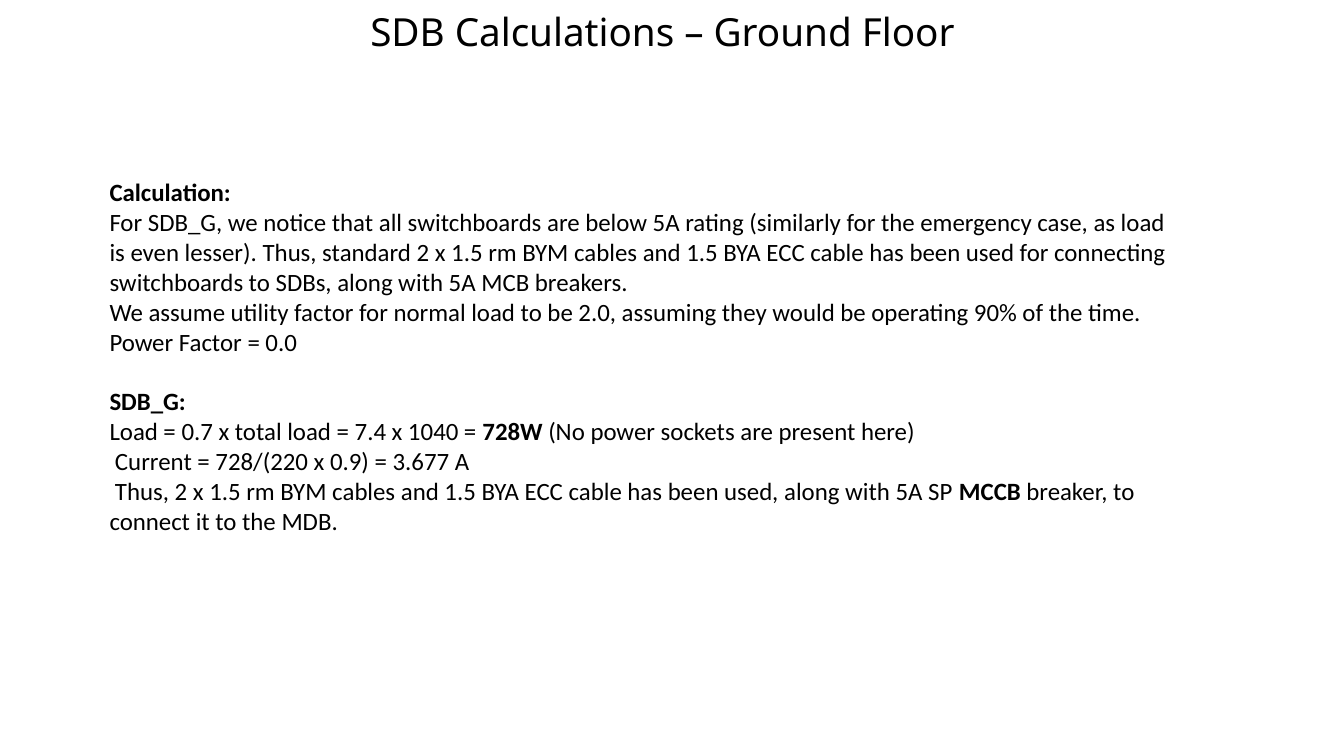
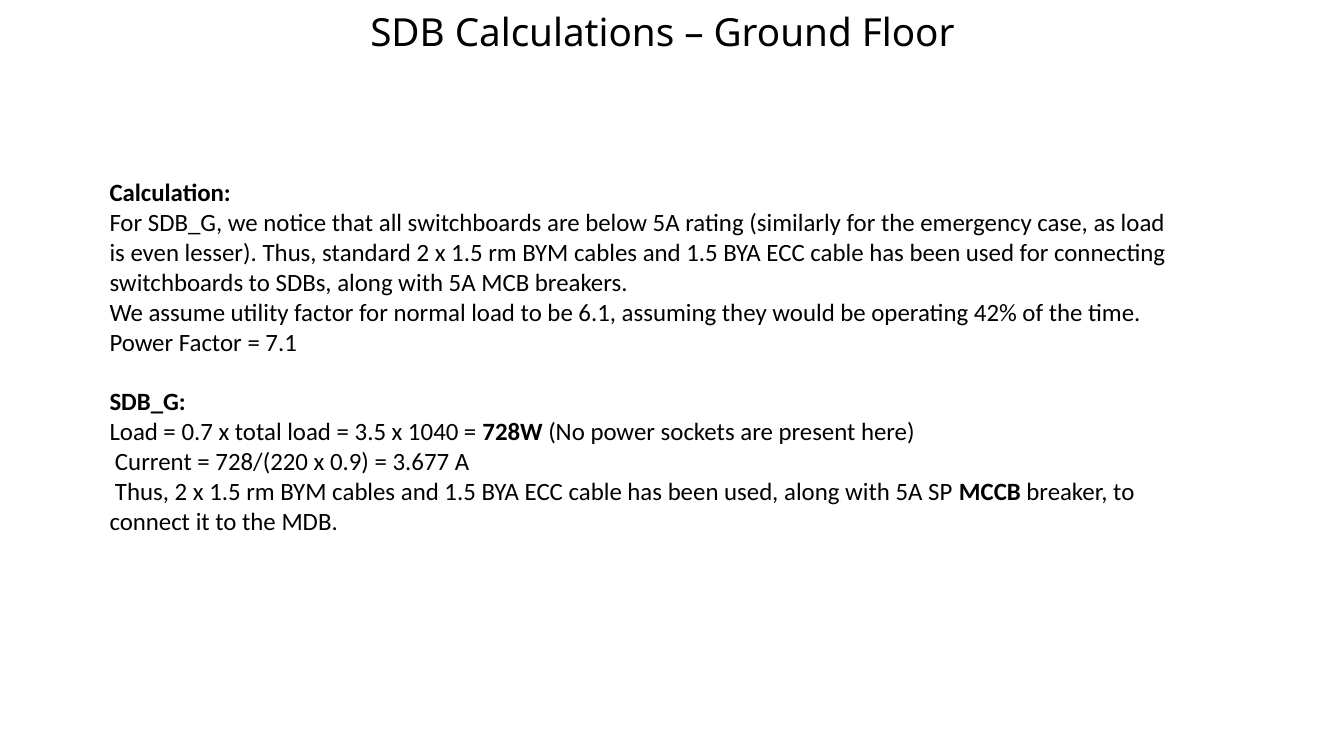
2.0: 2.0 -> 6.1
90%: 90% -> 42%
0.0: 0.0 -> 7.1
7.4: 7.4 -> 3.5
